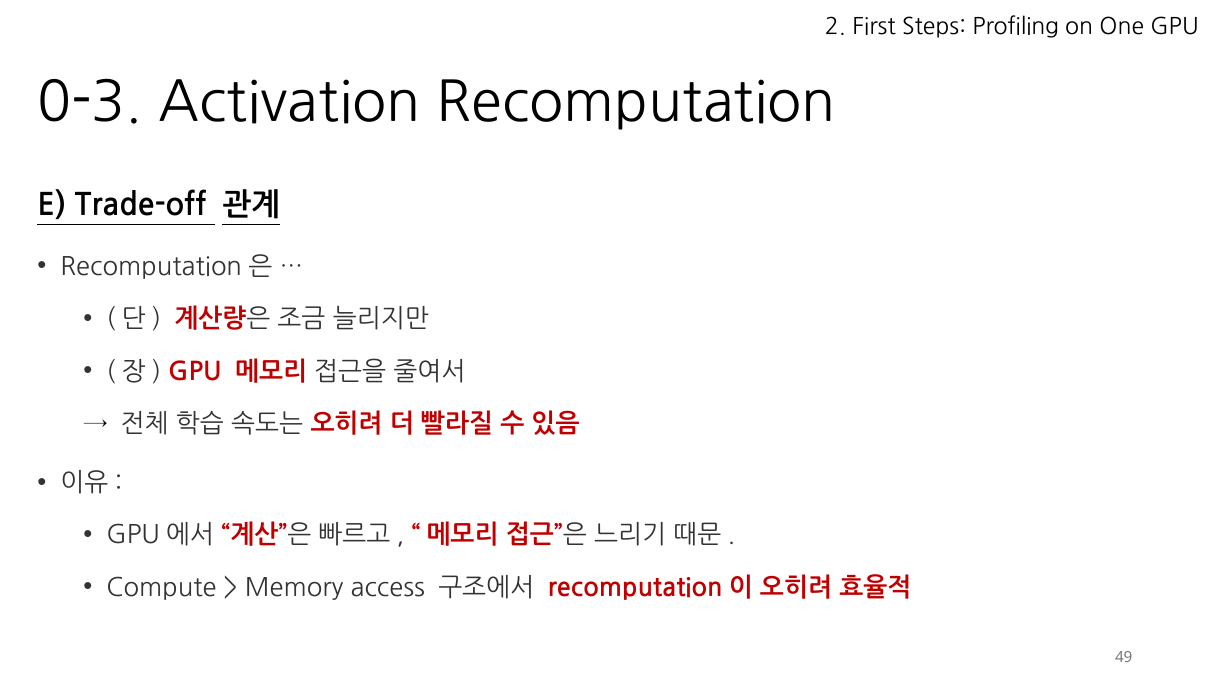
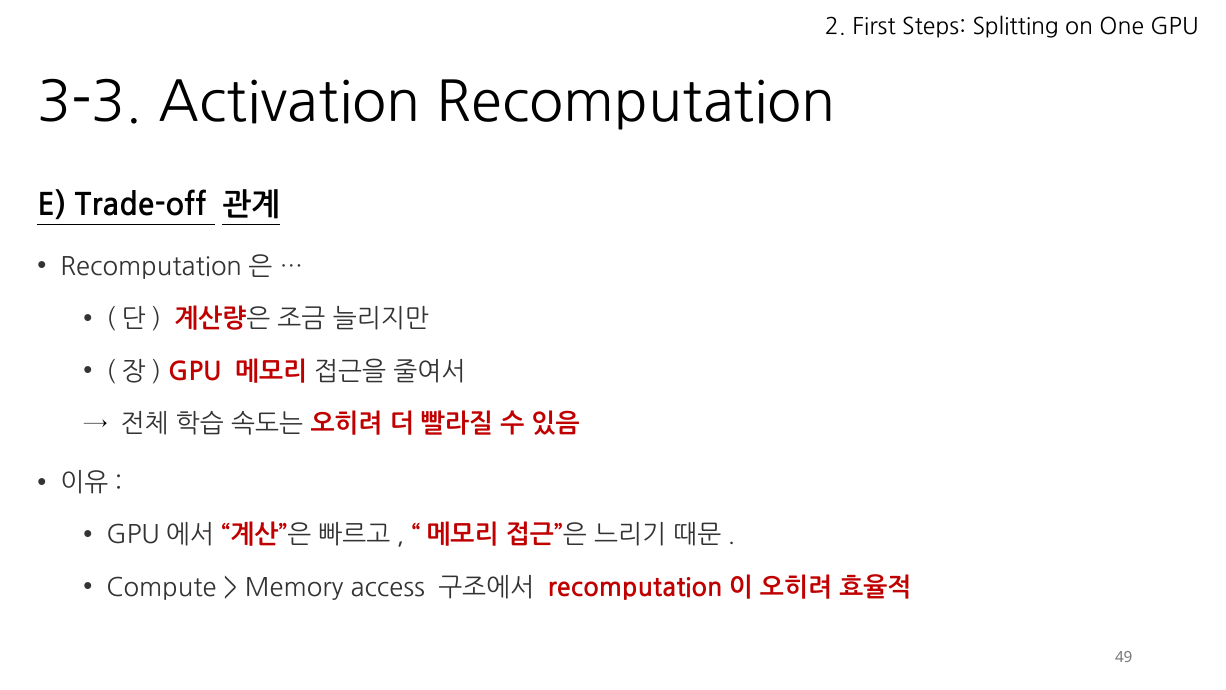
Profiling: Profiling -> Splitting
0-3: 0-3 -> 3-3
